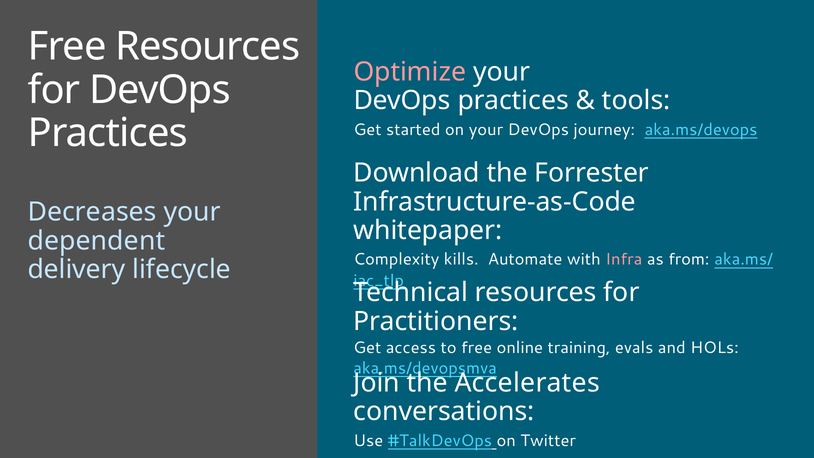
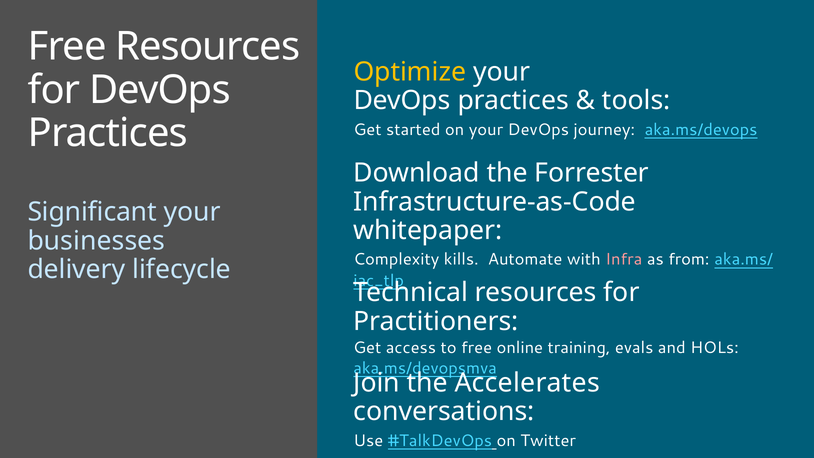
Optimize colour: pink -> yellow
Decreases: Decreases -> Significant
dependent: dependent -> businesses
